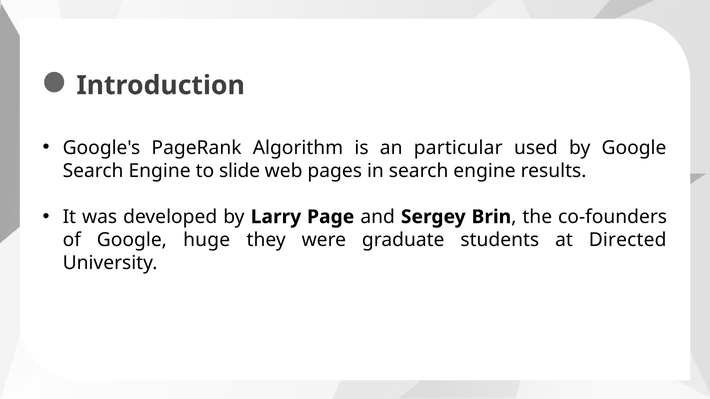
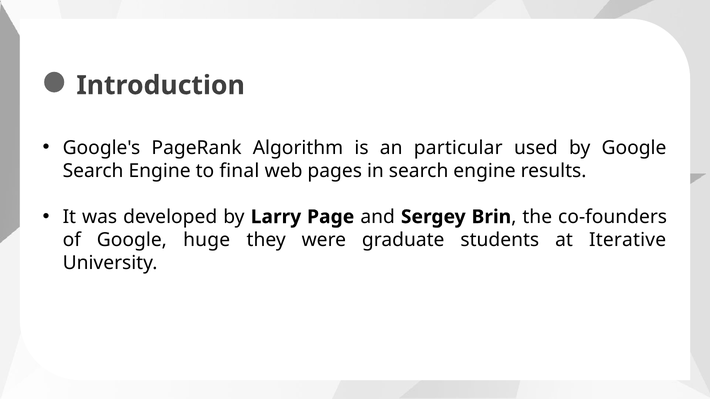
slide: slide -> final
Directed: Directed -> Iterative
